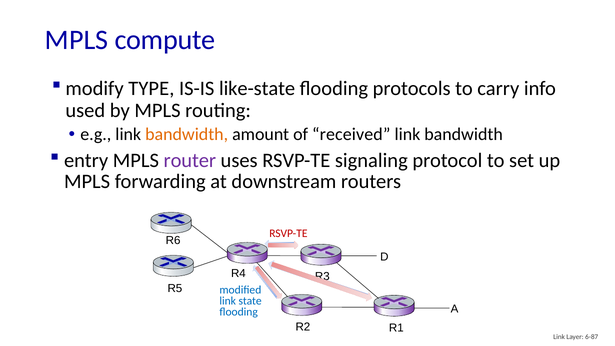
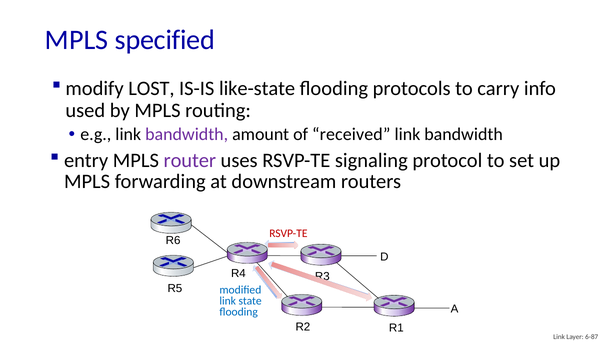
compute: compute -> specified
TYPE: TYPE -> LOST
bandwidth at (187, 134) colour: orange -> purple
